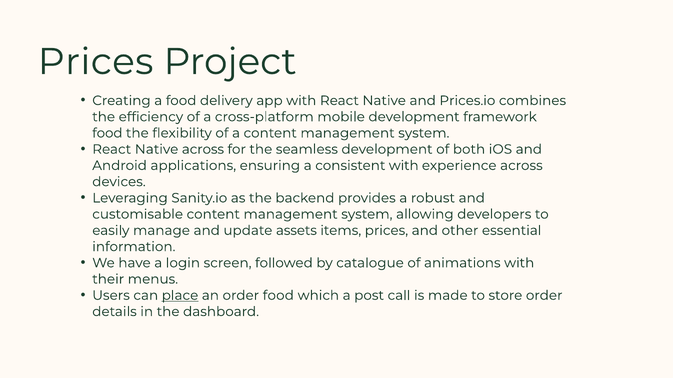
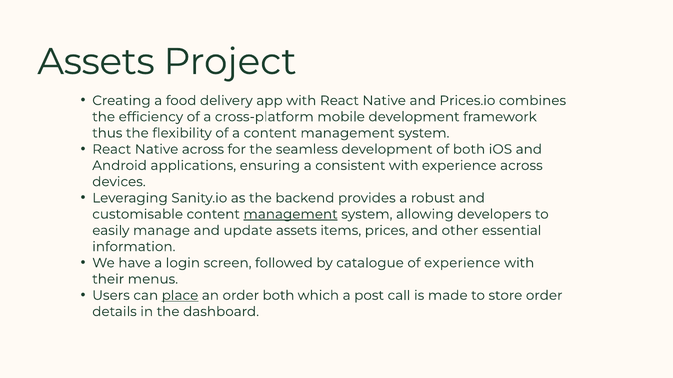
Prices at (96, 62): Prices -> Assets
food at (107, 133): food -> thus
management at (291, 215) underline: none -> present
of animations: animations -> experience
order food: food -> both
